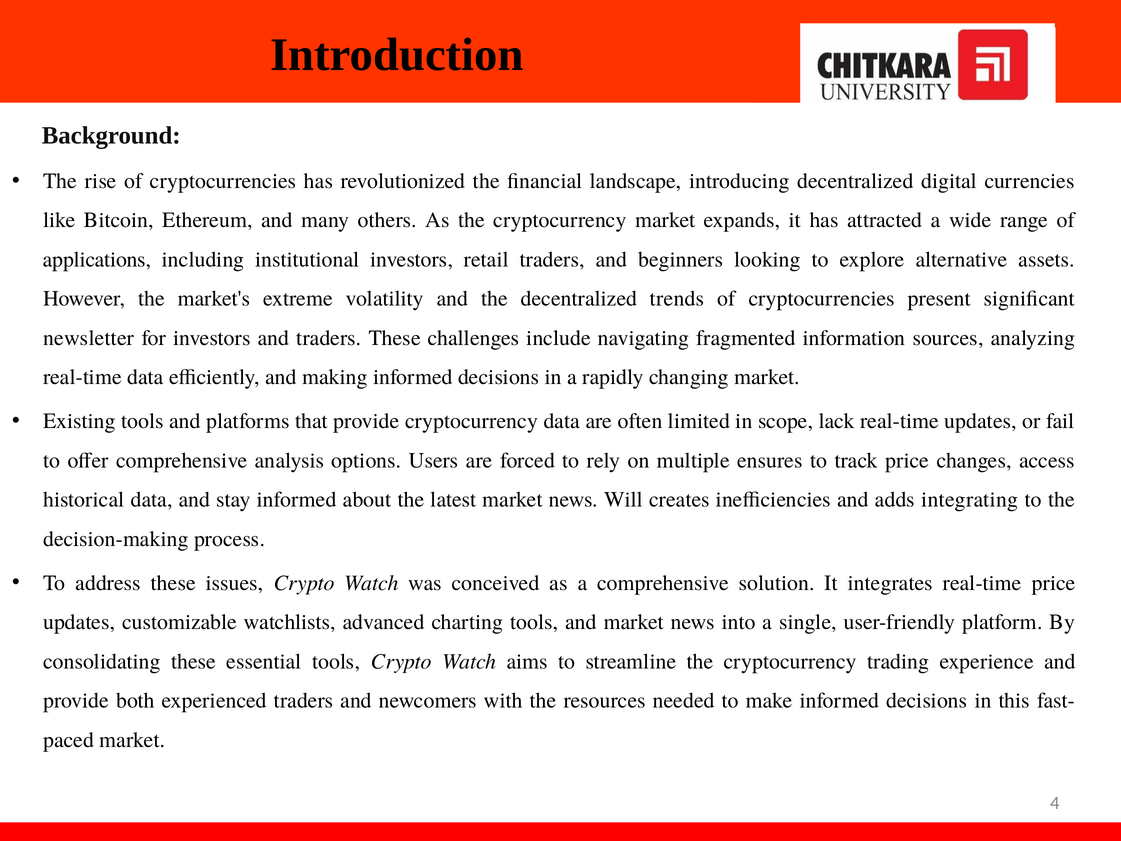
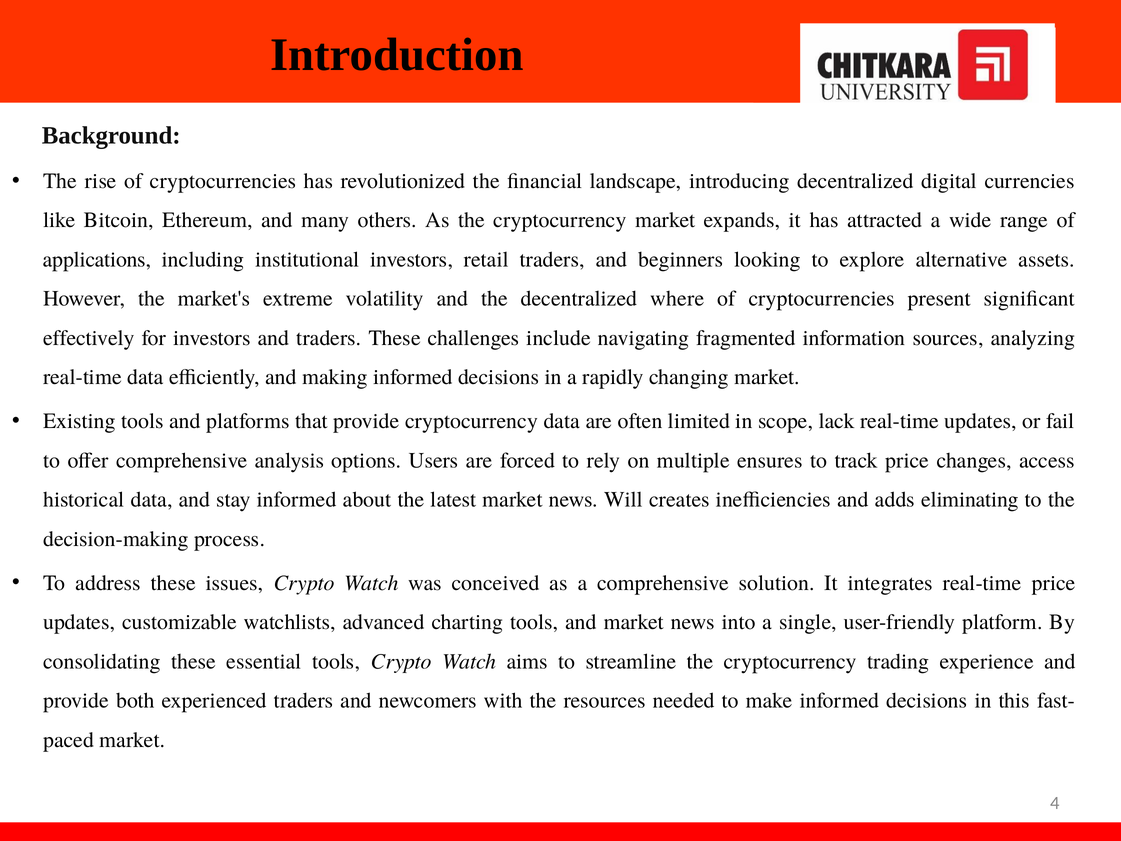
trends: trends -> where
newsletter: newsletter -> effectively
integrating: integrating -> eliminating
